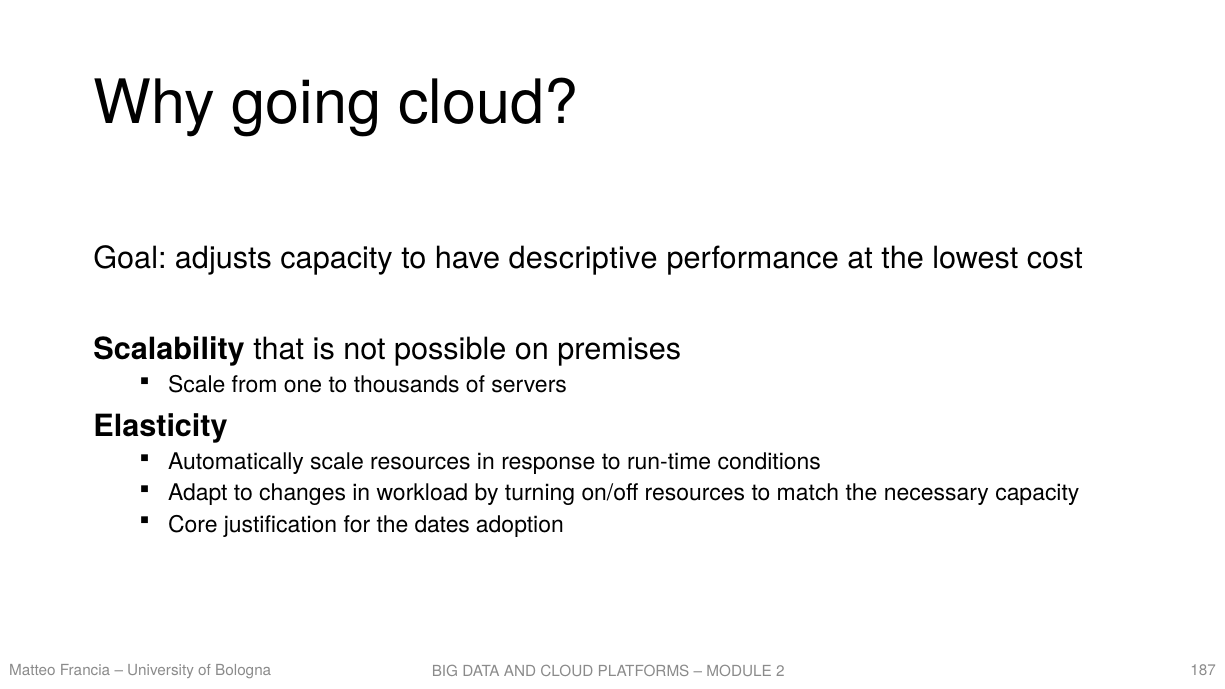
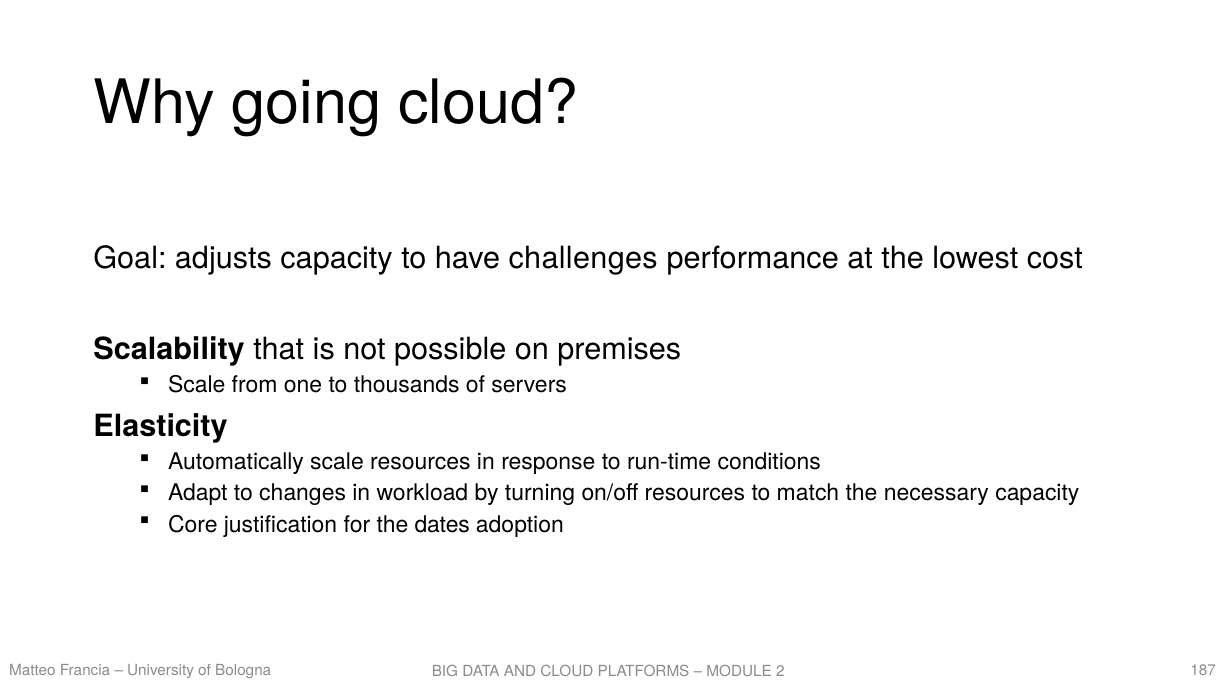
descriptive: descriptive -> challenges
